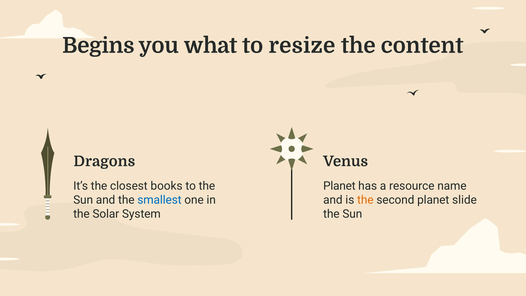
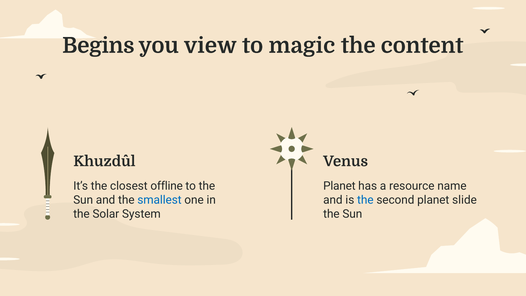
what: what -> view
resize: resize -> magic
Dragons: Dragons -> Khuzdûl
books: books -> offline
the at (365, 200) colour: orange -> blue
